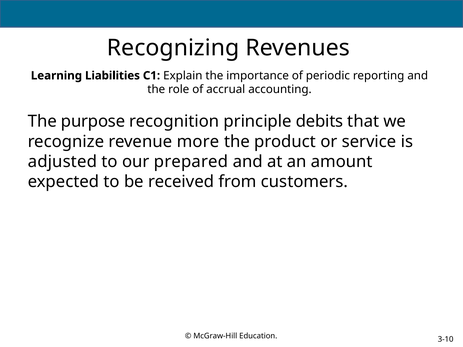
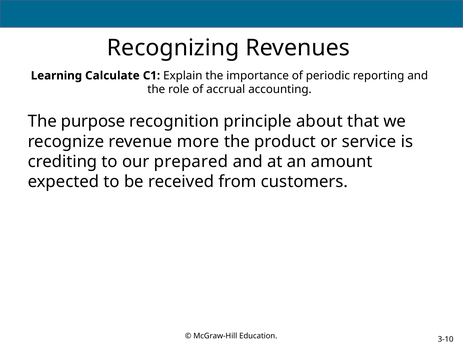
Liabilities: Liabilities -> Calculate
debits: debits -> about
adjusted: adjusted -> crediting
